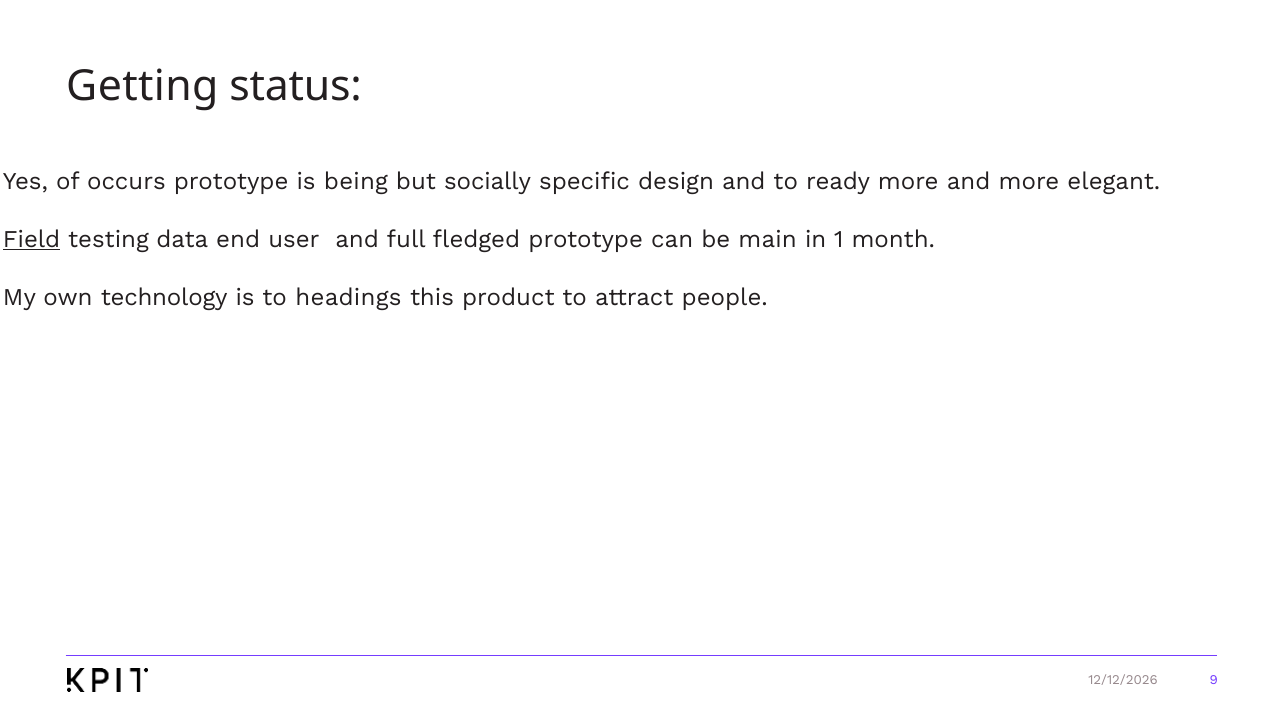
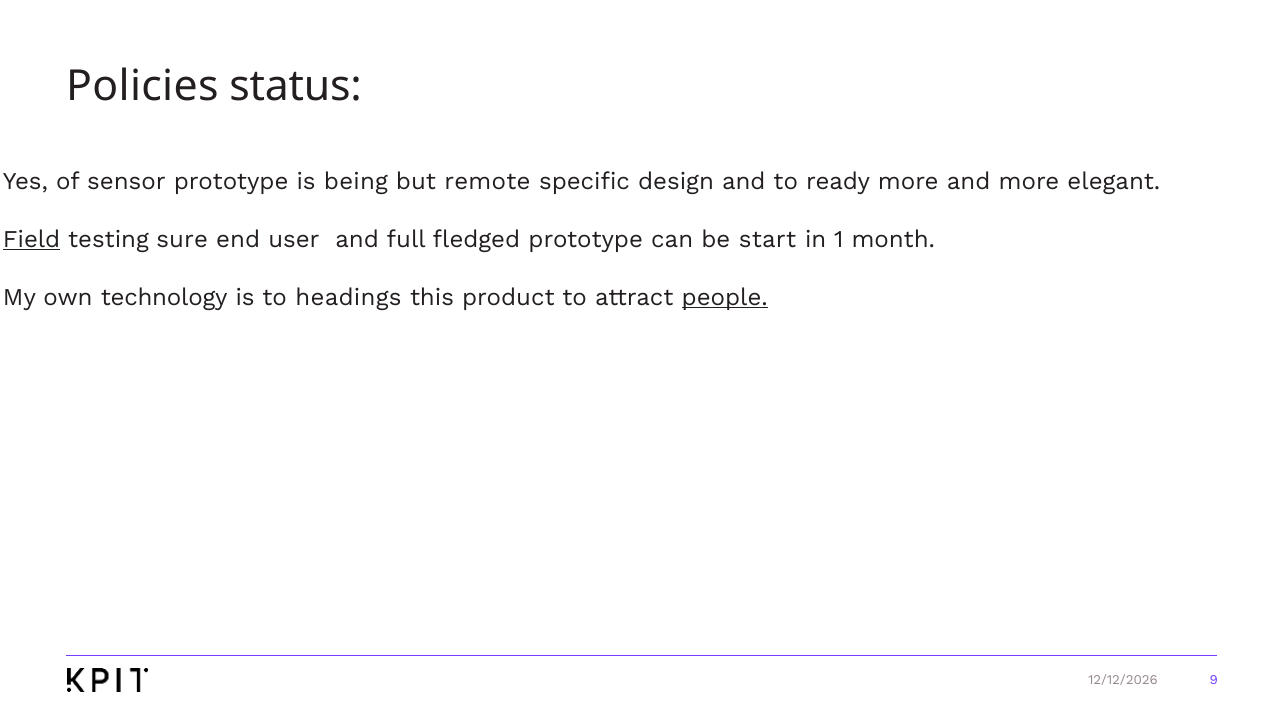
Getting: Getting -> Policies
occurs: occurs -> sensor
socially: socially -> remote
data: data -> sure
main: main -> start
people underline: none -> present
